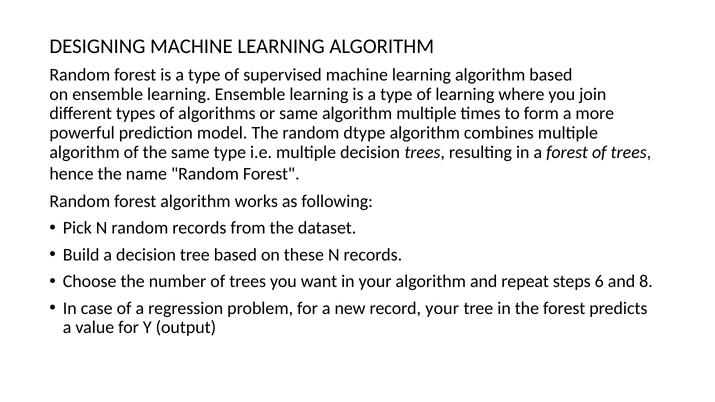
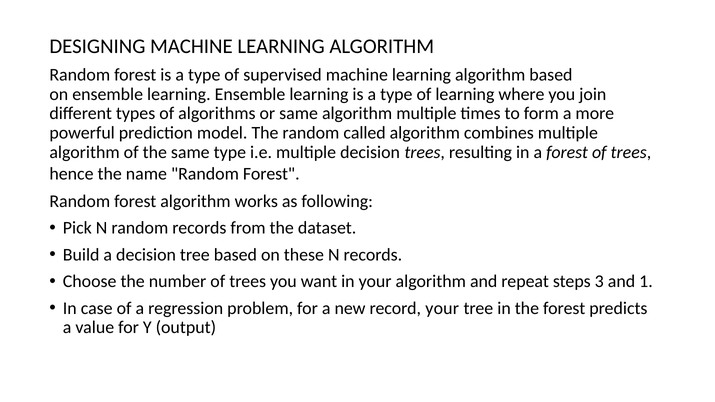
dtype: dtype -> called
6: 6 -> 3
8: 8 -> 1
